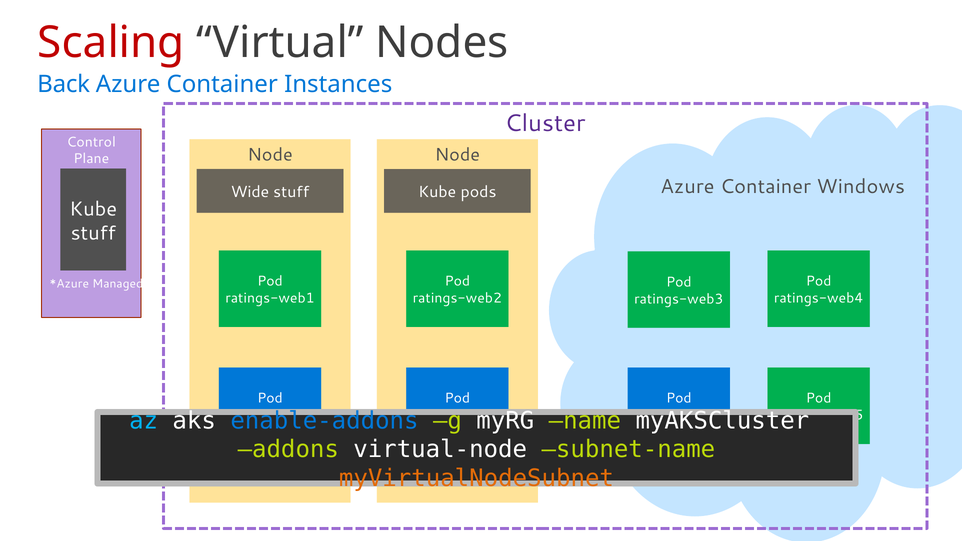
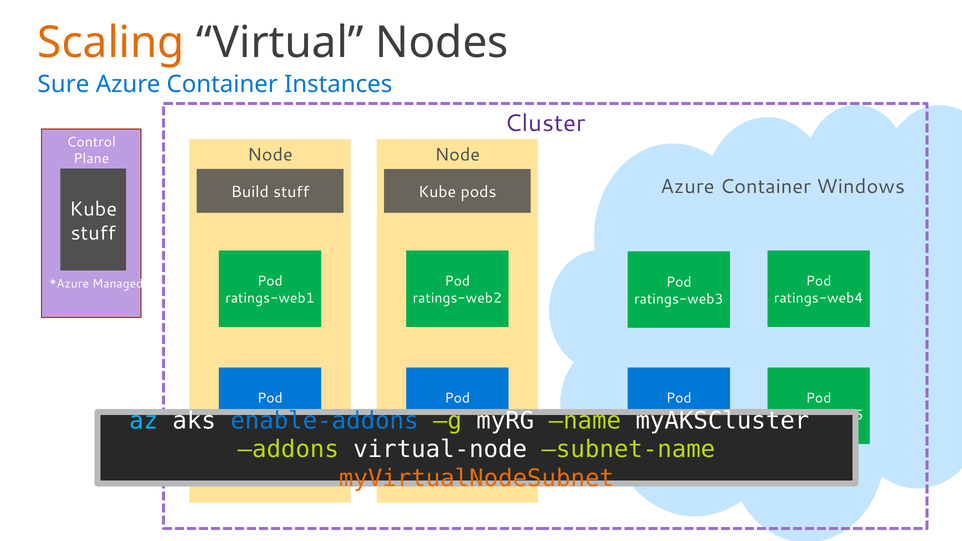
Scaling colour: red -> orange
Back: Back -> Sure
Wide: Wide -> Build
